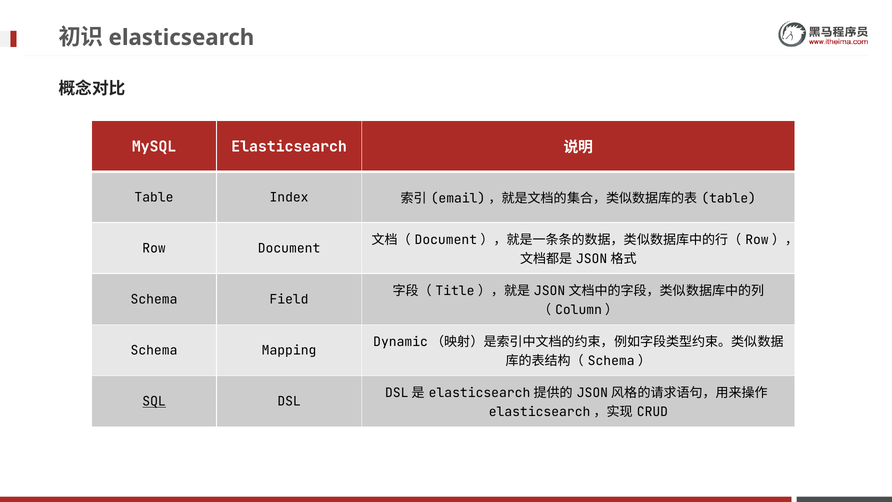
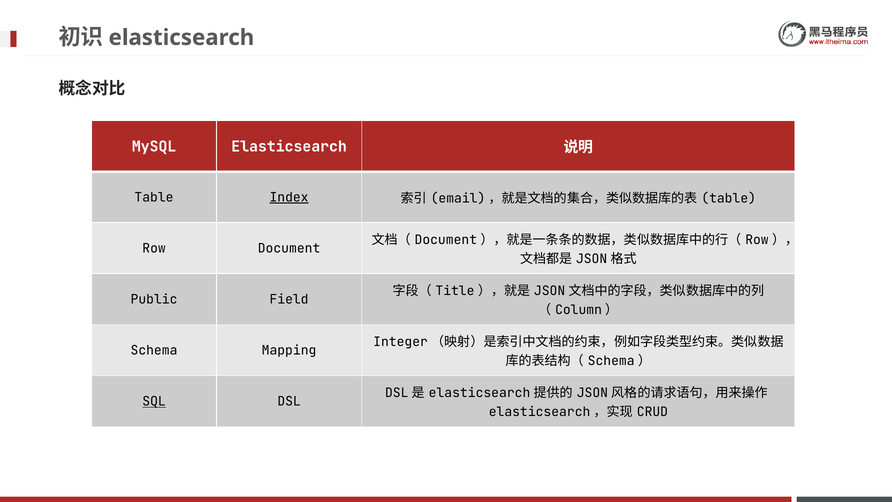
Index underline: none -> present
Schema at (154, 299): Schema -> Public
Dynamic: Dynamic -> Integer
